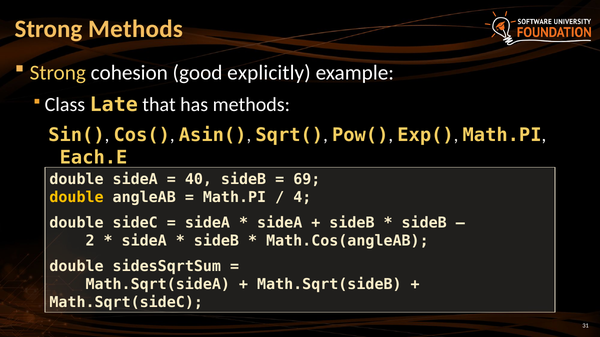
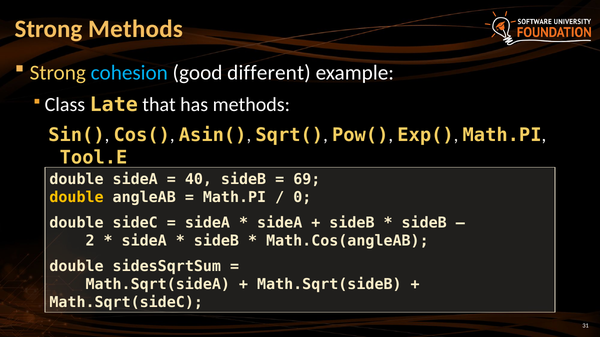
cohesion colour: white -> light blue
explicitly: explicitly -> different
Each.E: Each.E -> Tool.E
4: 4 -> 0
